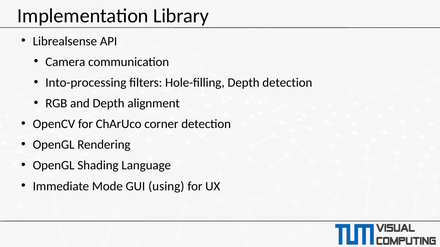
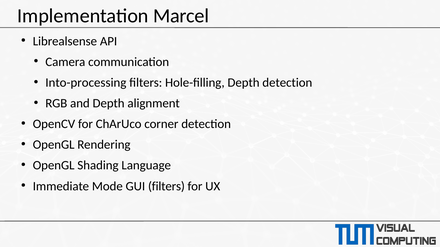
Library: Library -> Marcel
GUI using: using -> filters
